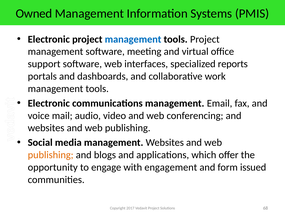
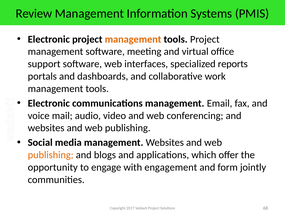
Owned: Owned -> Review
management at (133, 39) colour: blue -> orange
issued: issued -> jointly
